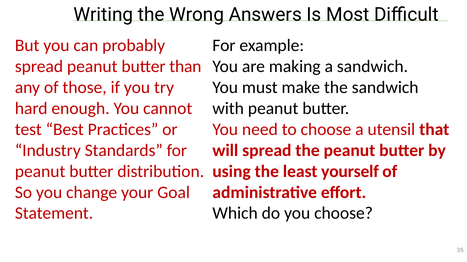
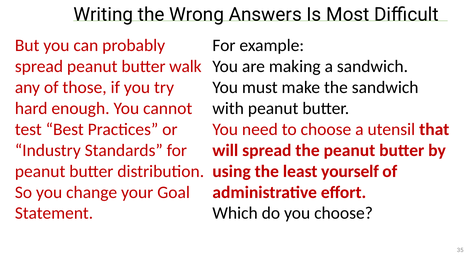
than: than -> walk
